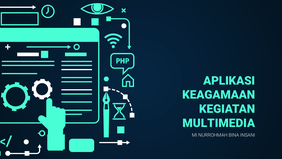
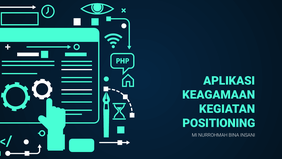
MULTIMEDIA: MULTIMEDIA -> POSITIONING
